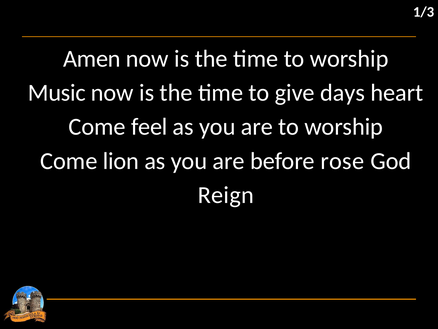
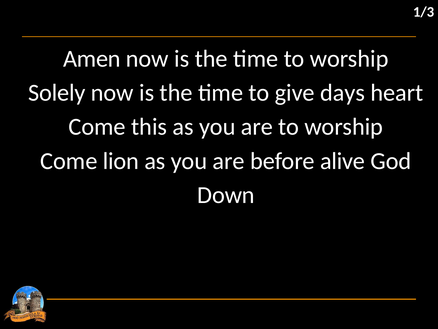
Music: Music -> Solely
feel: feel -> this
rose: rose -> alive
Reign: Reign -> Down
